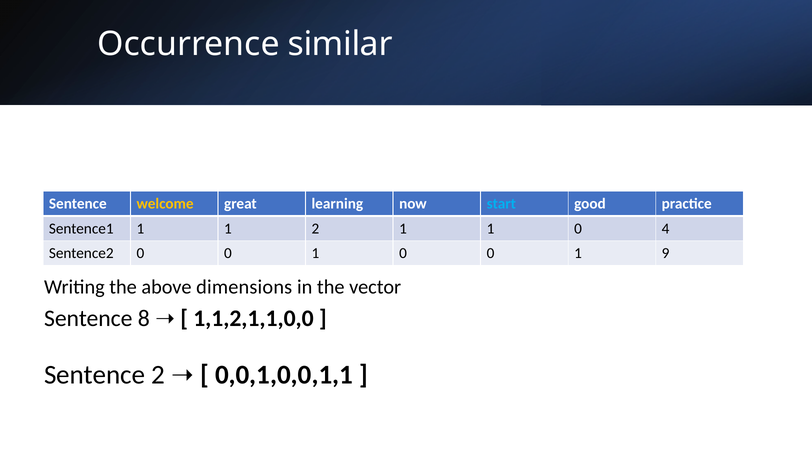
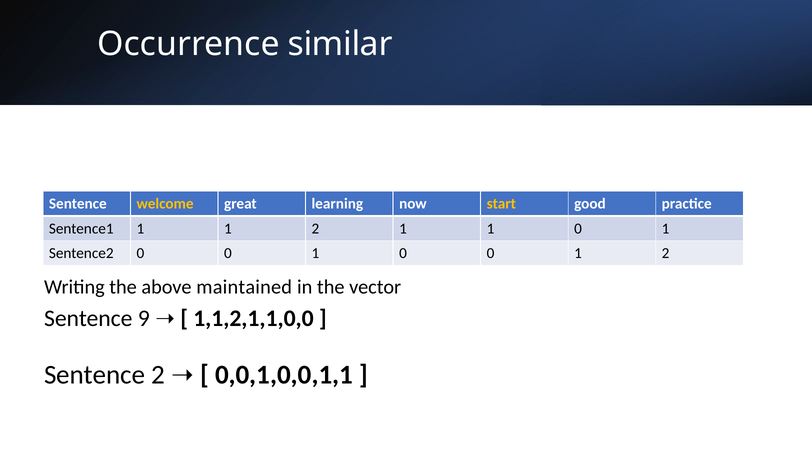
start colour: light blue -> yellow
1 0 4: 4 -> 1
0 1 9: 9 -> 2
dimensions: dimensions -> maintained
8: 8 -> 9
